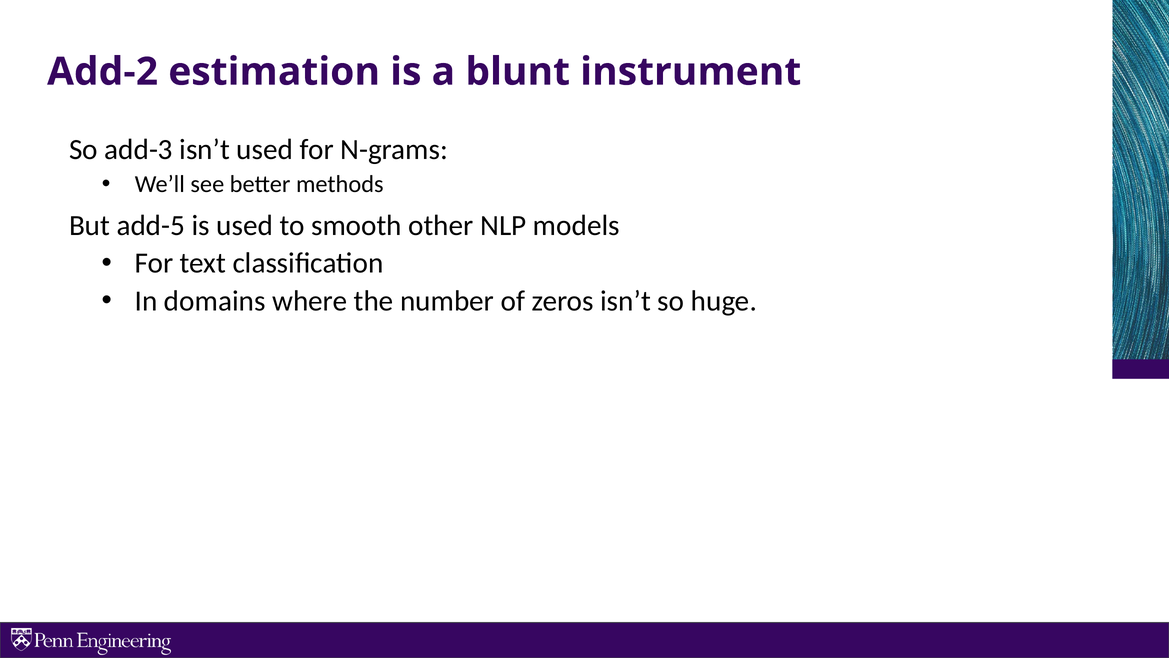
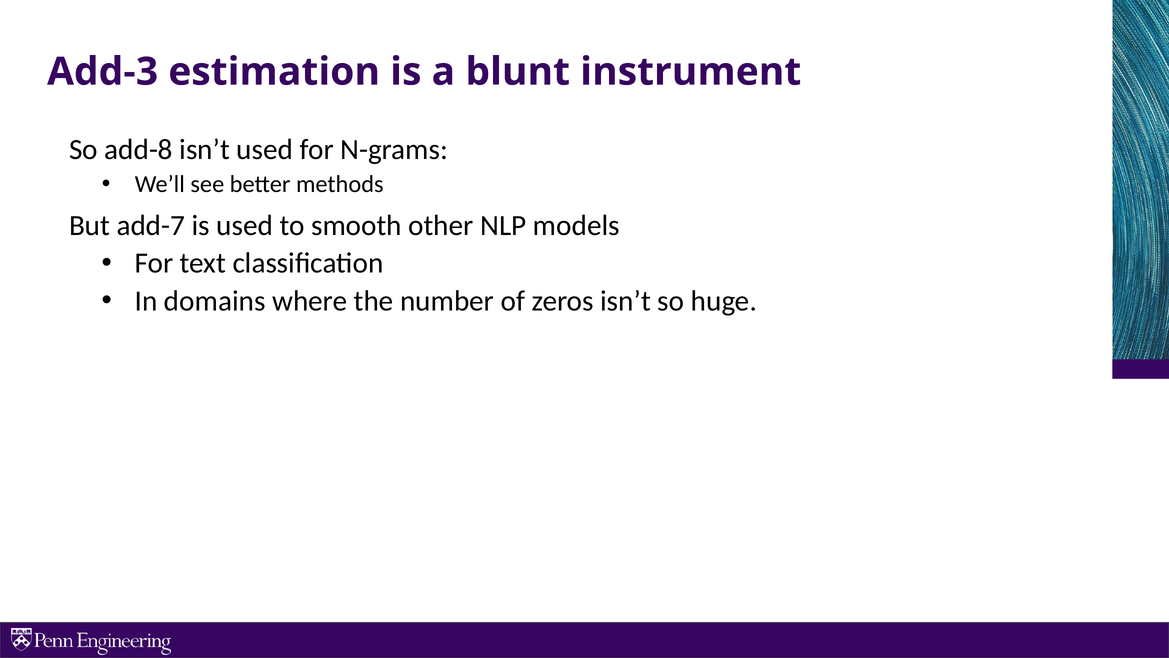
Add-2: Add-2 -> Add-3
add-3: add-3 -> add-8
add-5: add-5 -> add-7
